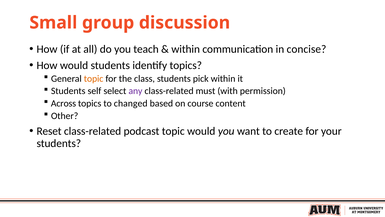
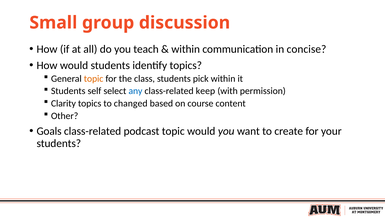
any colour: purple -> blue
must: must -> keep
Across: Across -> Clarity
Reset: Reset -> Goals
